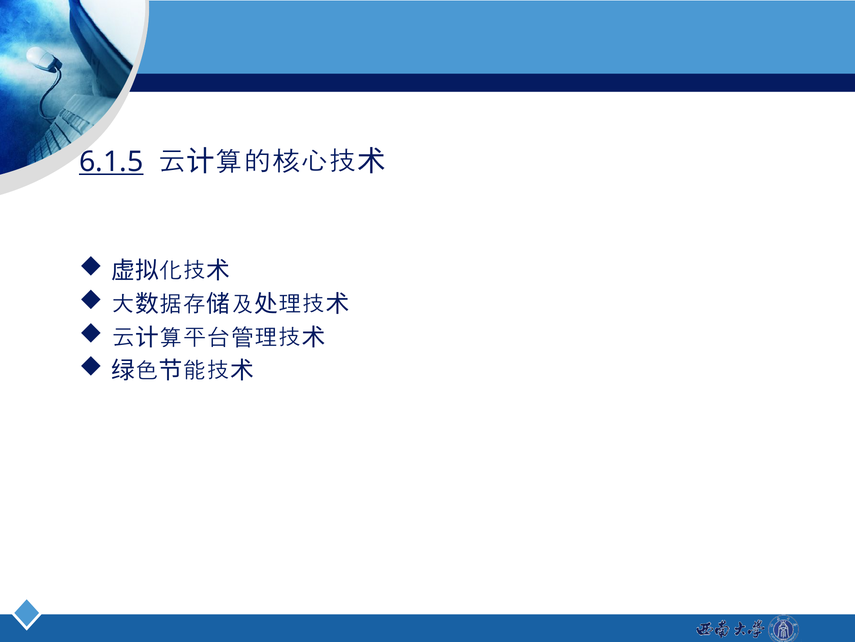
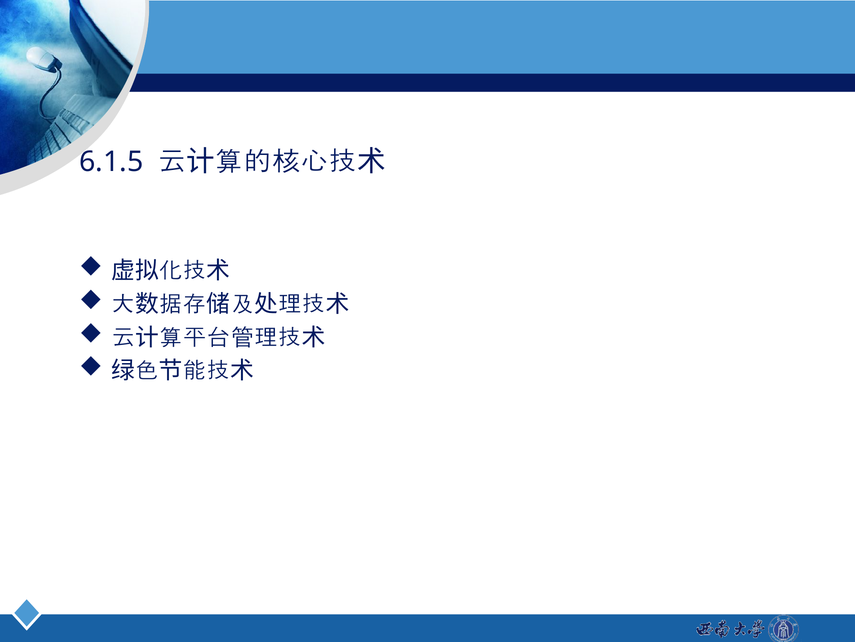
6.1.5 underline: present -> none
